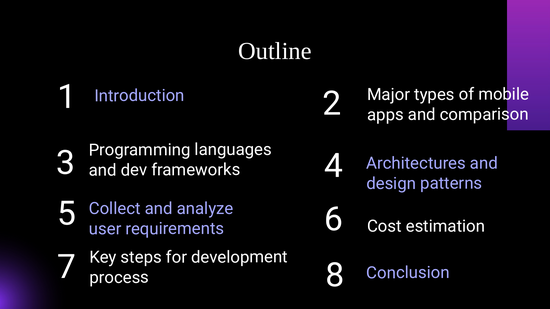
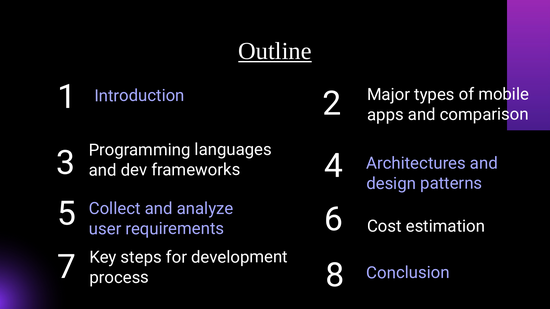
Outline underline: none -> present
